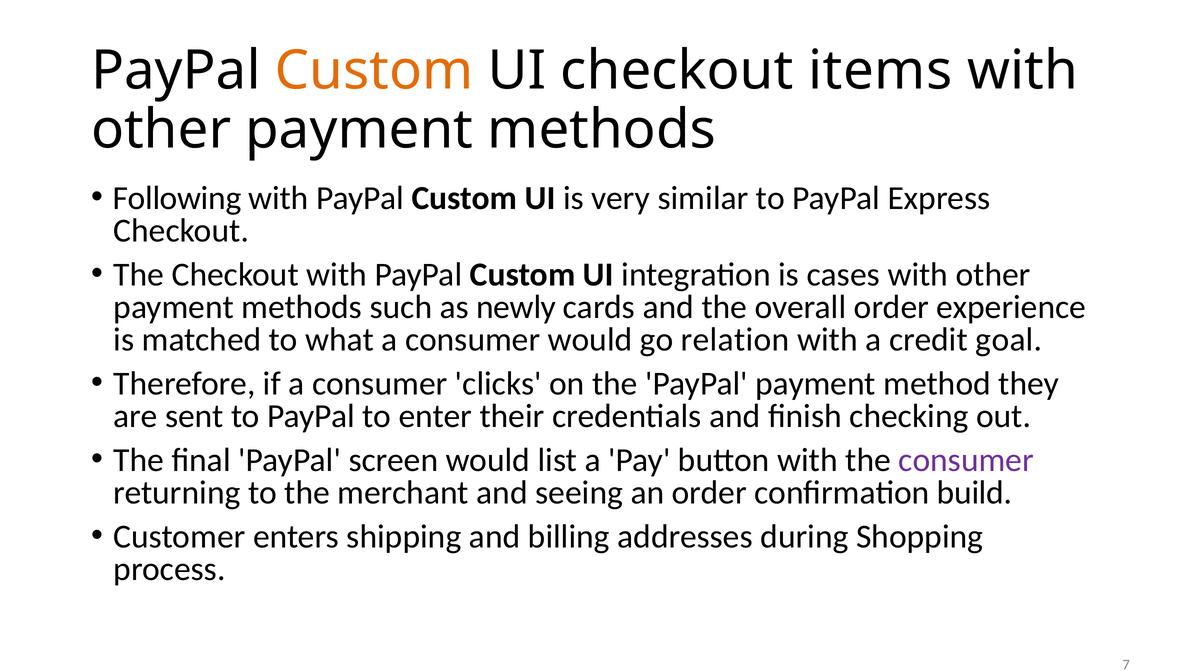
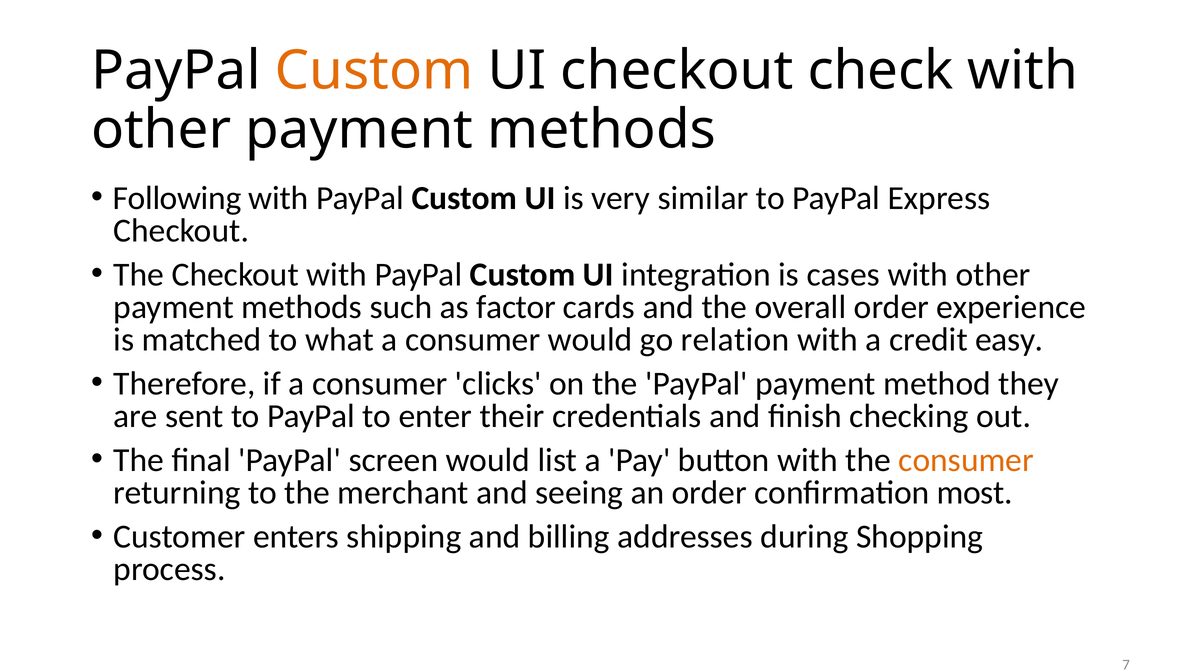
items: items -> check
newly: newly -> factor
goal: goal -> easy
consumer at (966, 461) colour: purple -> orange
build: build -> most
